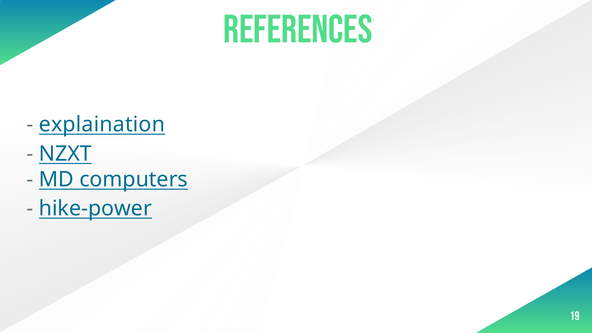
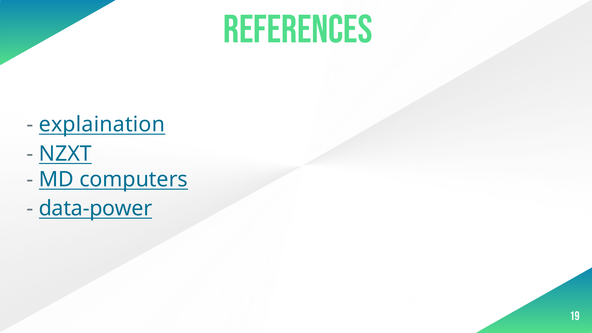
hike-power: hike-power -> data-power
